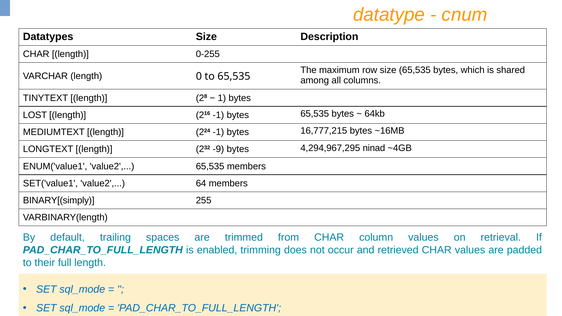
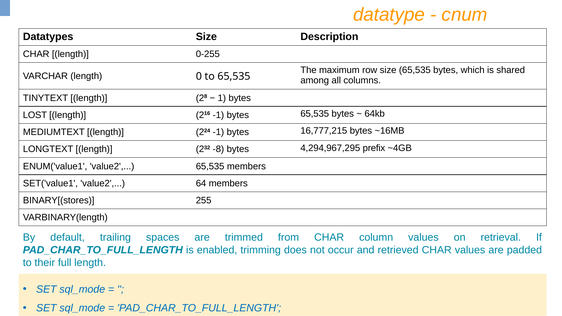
-9: -9 -> -8
ninad: ninad -> prefix
BINARY[(simply: BINARY[(simply -> BINARY[(stores
